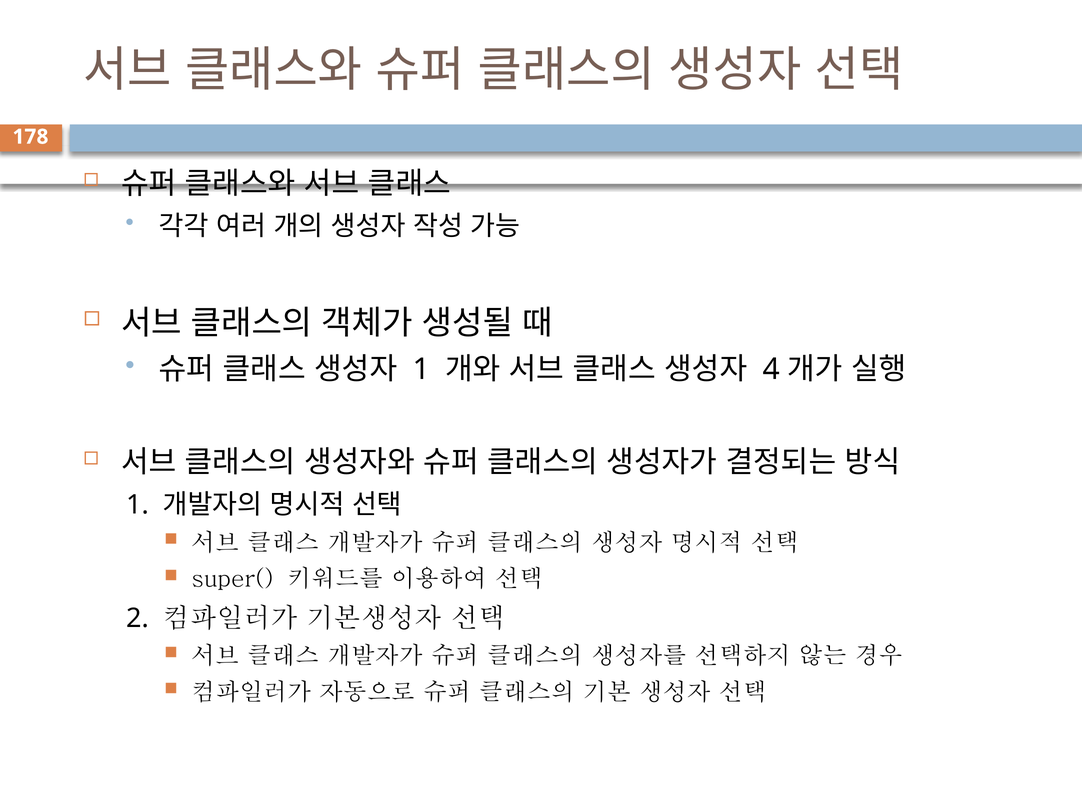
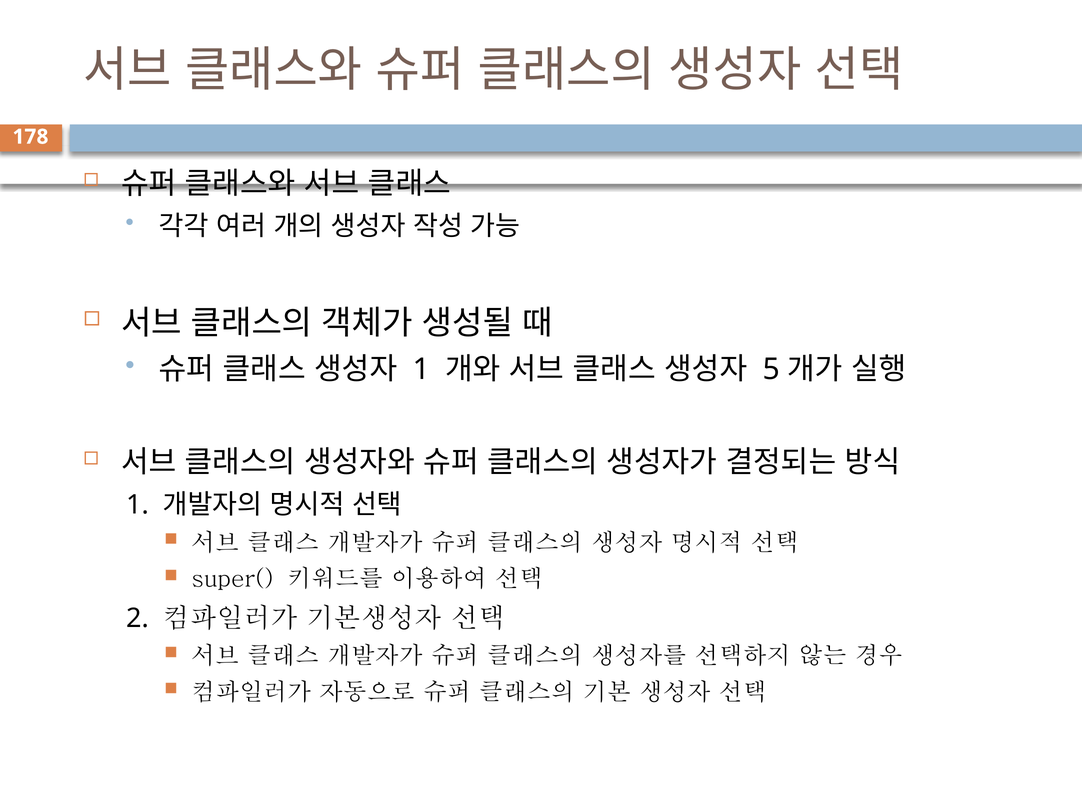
4: 4 -> 5
